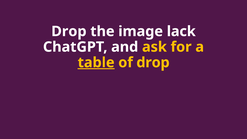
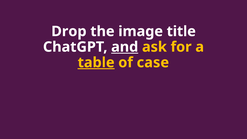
lack: lack -> title
and underline: none -> present
of drop: drop -> case
